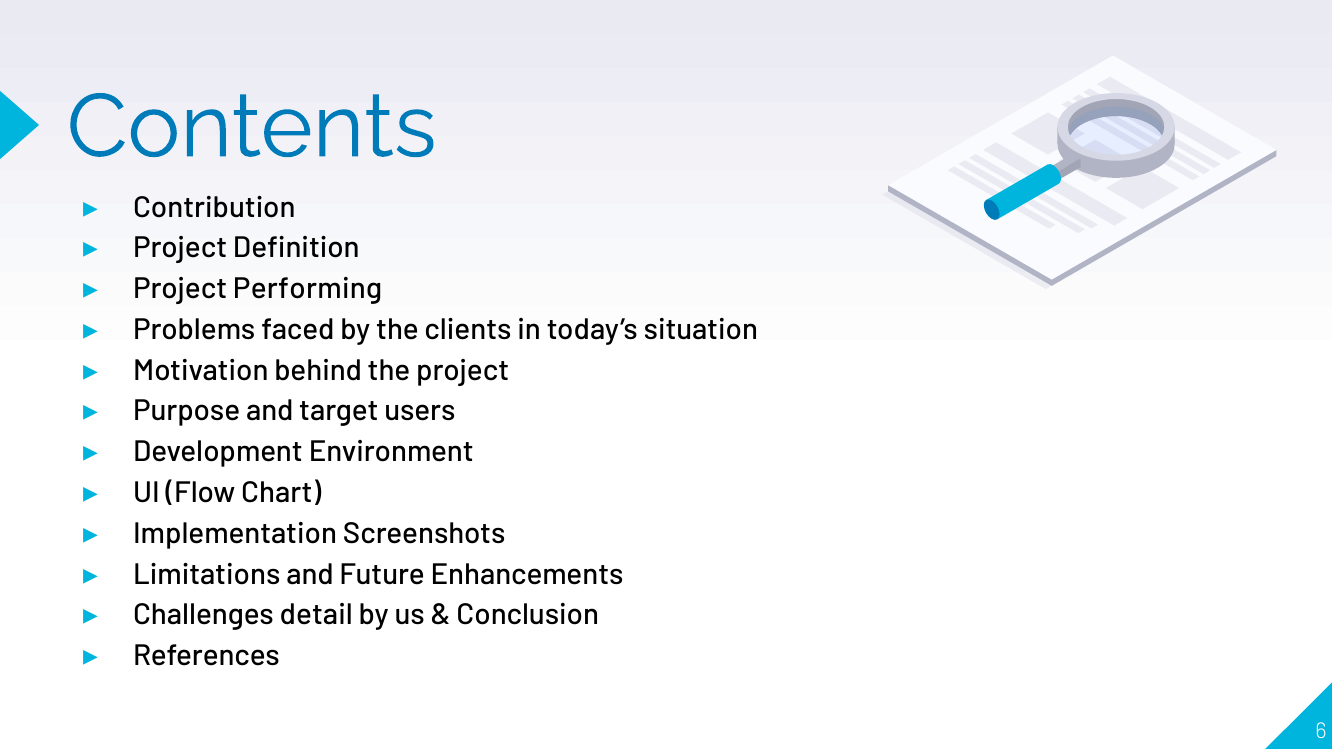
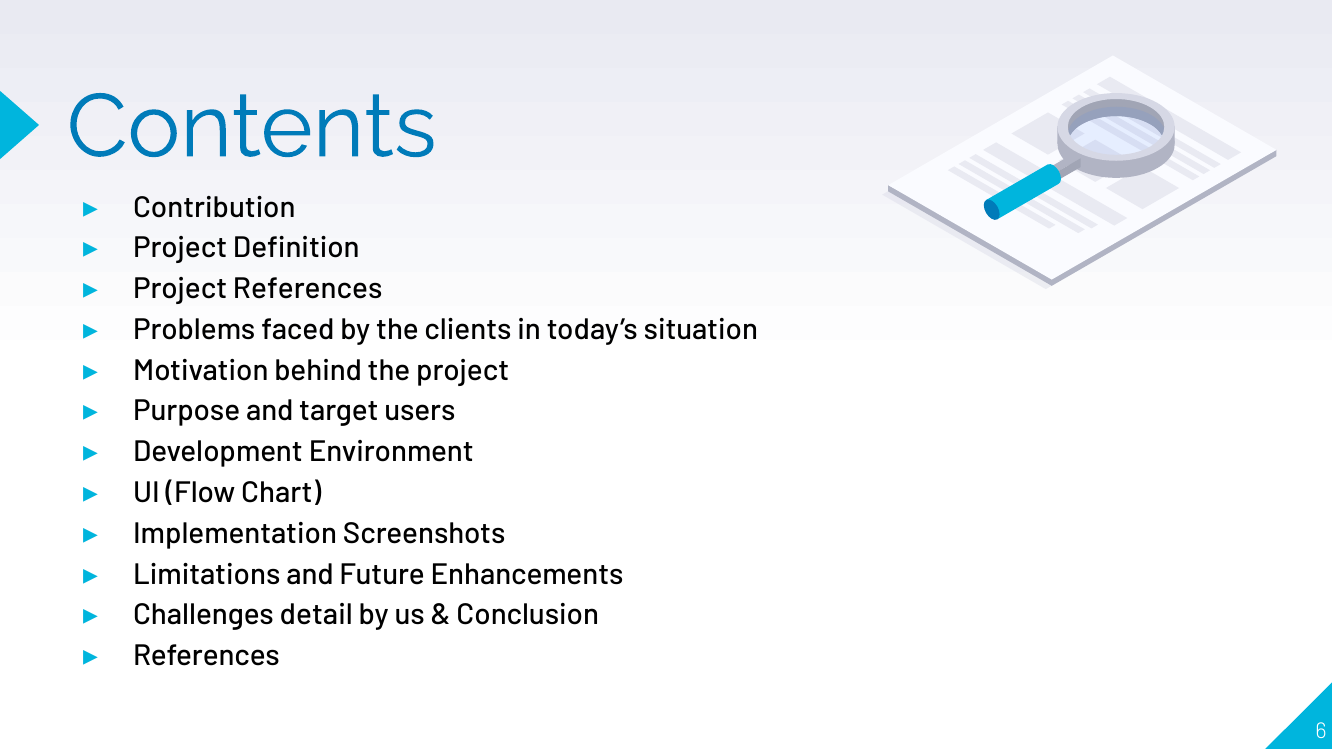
Project Performing: Performing -> References
